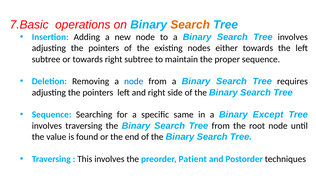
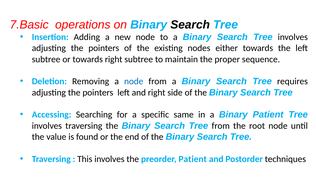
Search at (190, 25) colour: orange -> black
Sequence at (52, 115): Sequence -> Accessing
Binary Except: Except -> Patient
